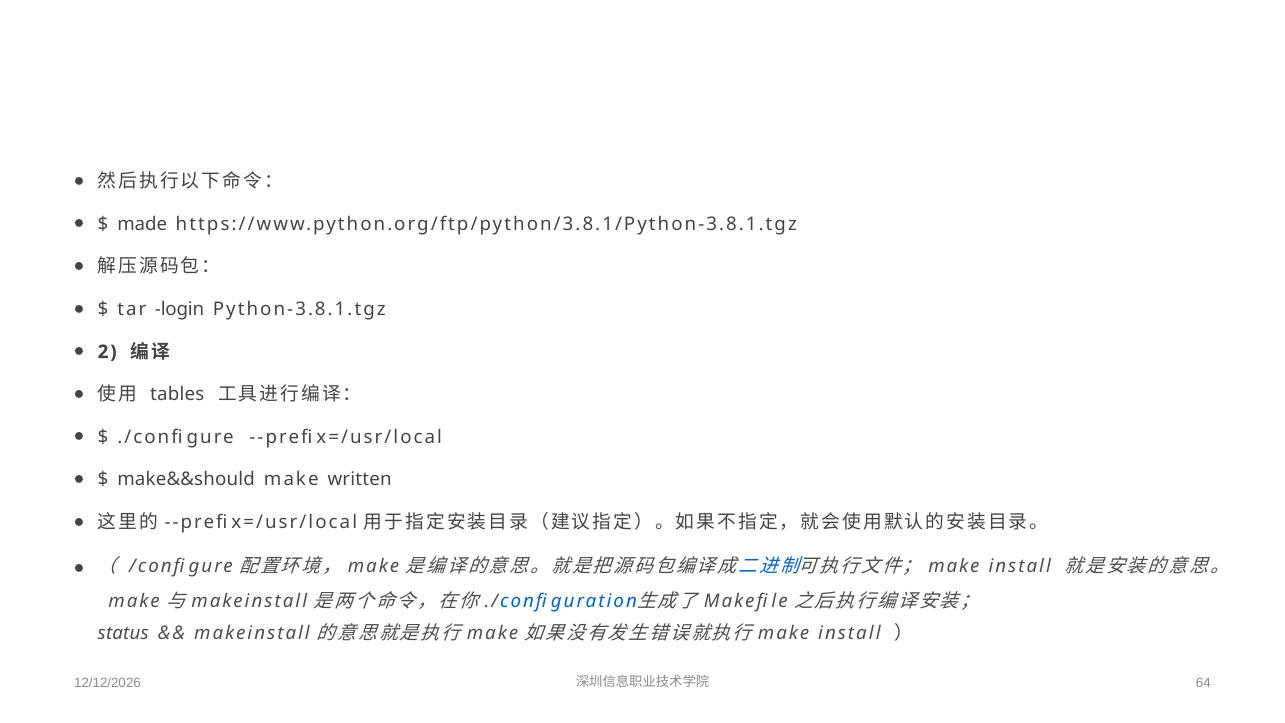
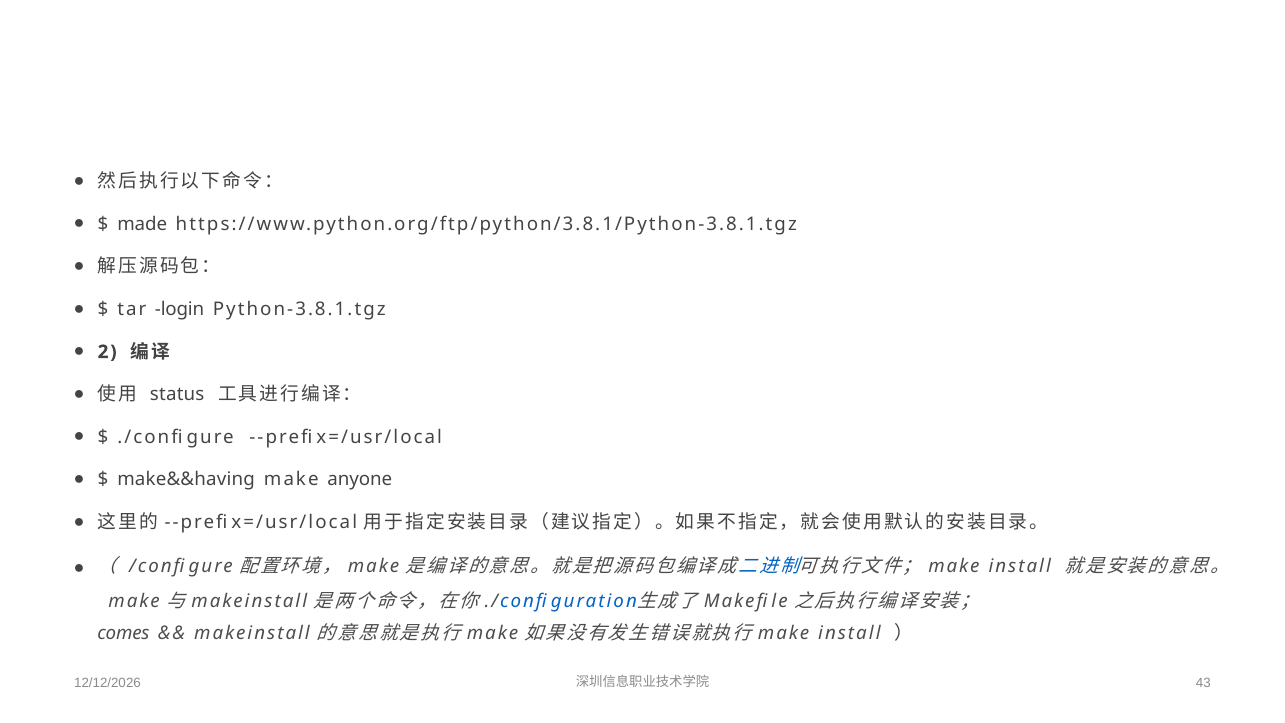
tables: tables -> status
make&&should: make&&should -> make&&having
written: written -> anyone
status: status -> comes
64: 64 -> 43
